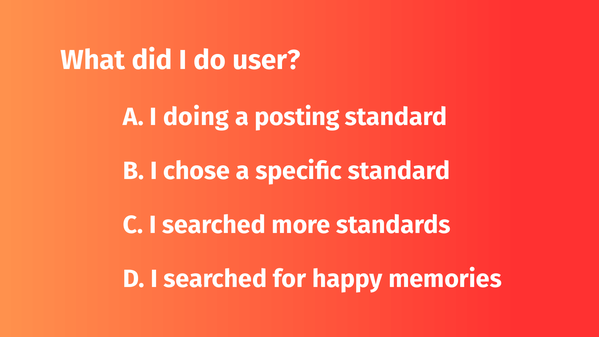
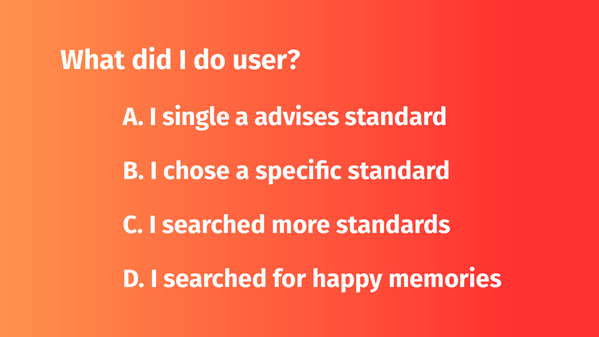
doing: doing -> single
posting: posting -> advises
